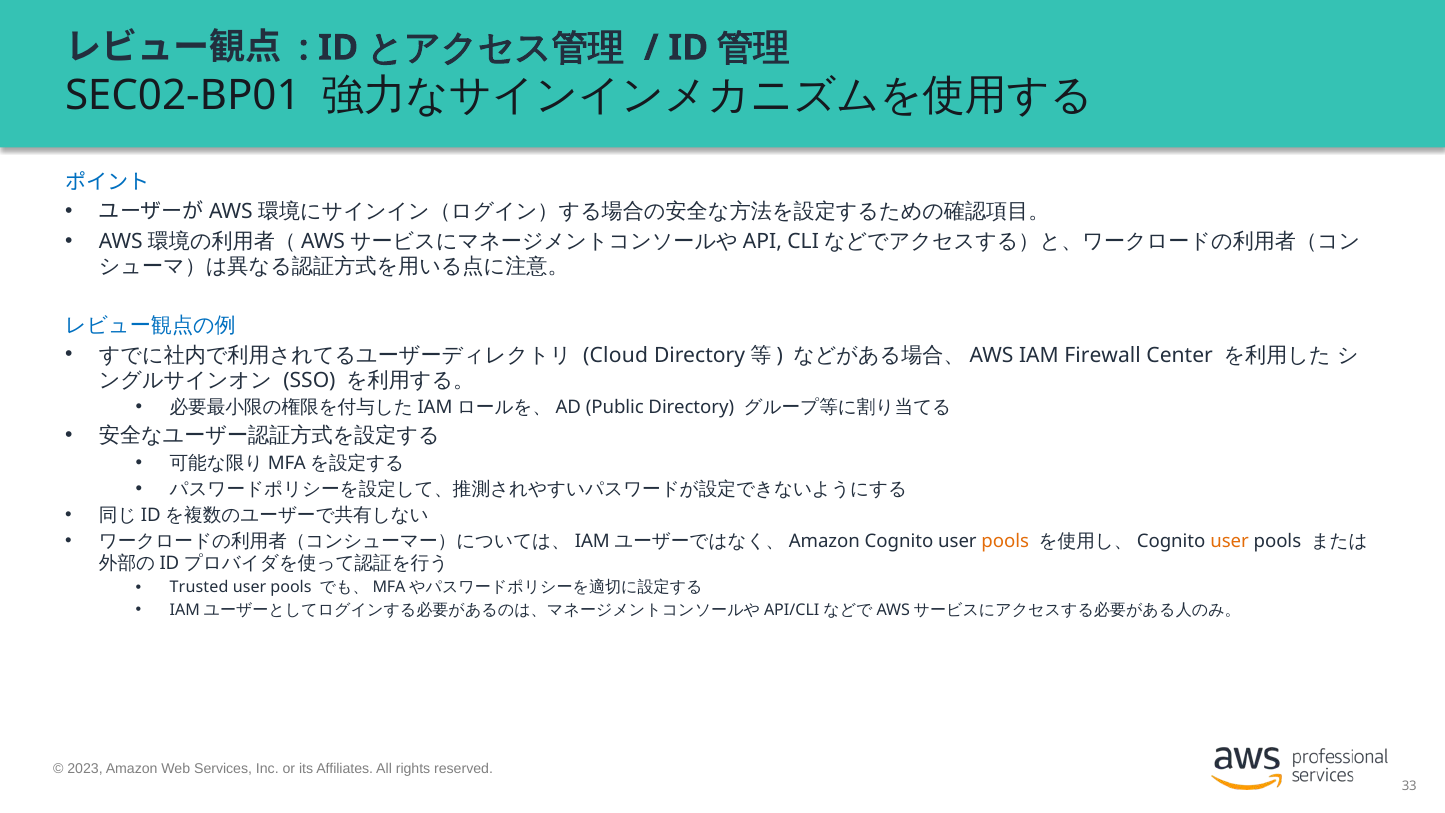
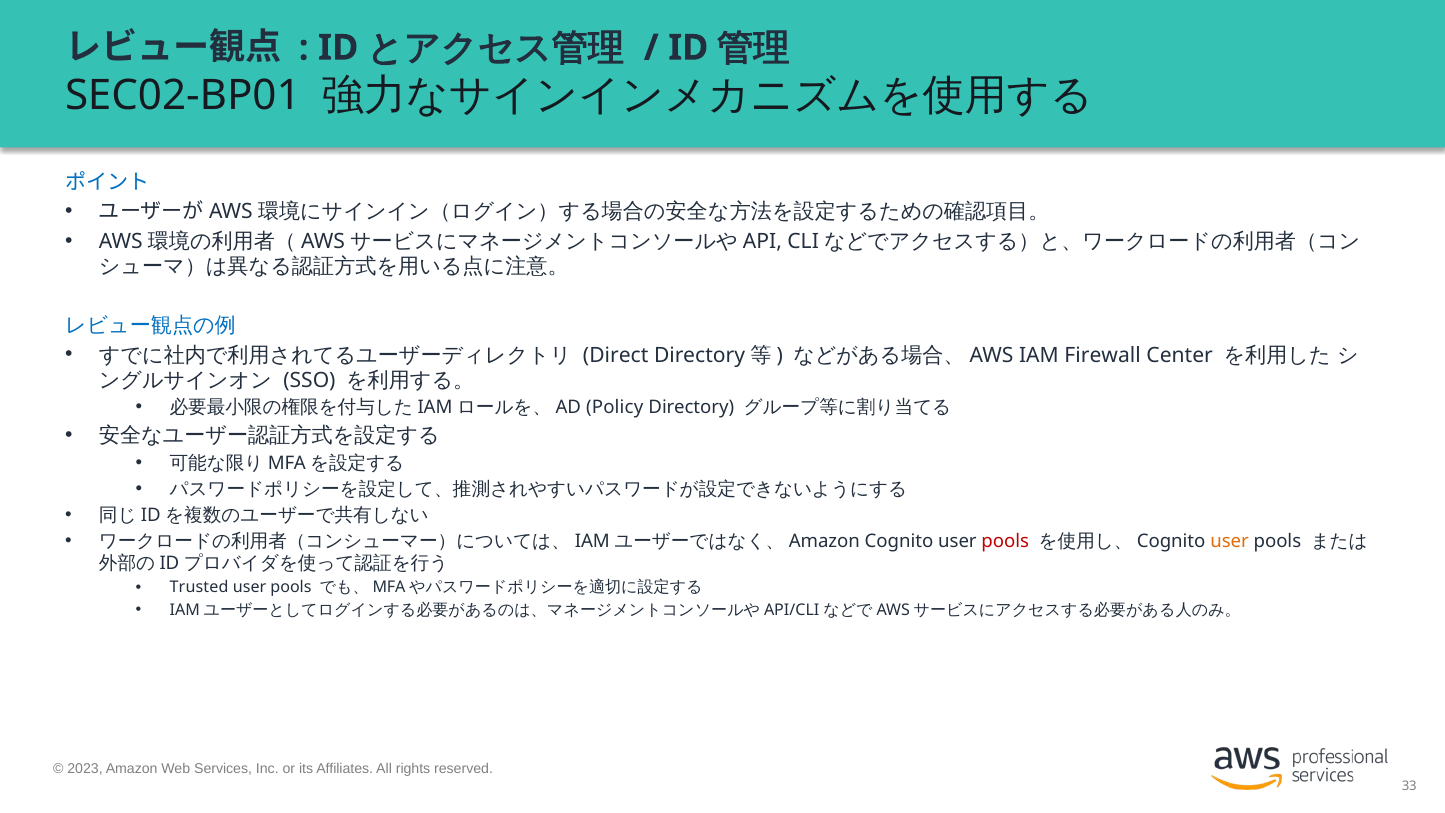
Cloud: Cloud -> Direct
Public: Public -> Policy
pools at (1005, 541) colour: orange -> red
